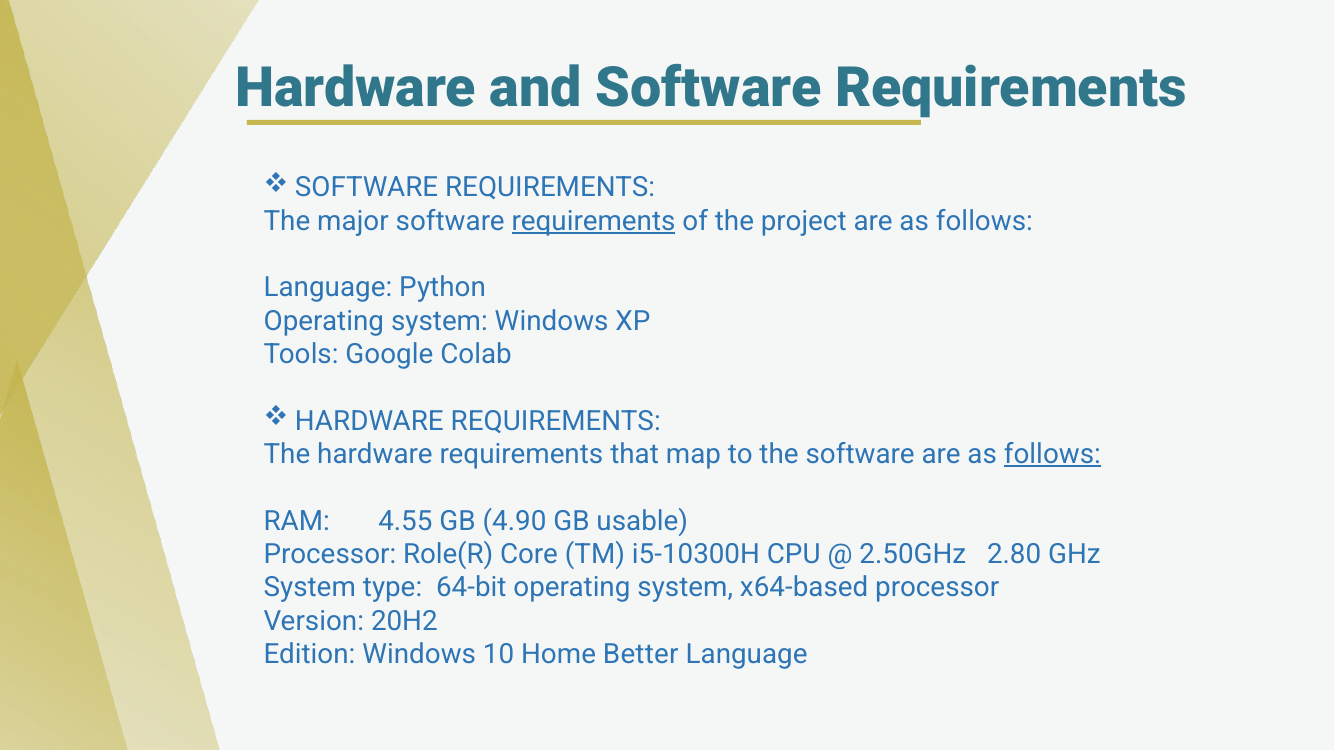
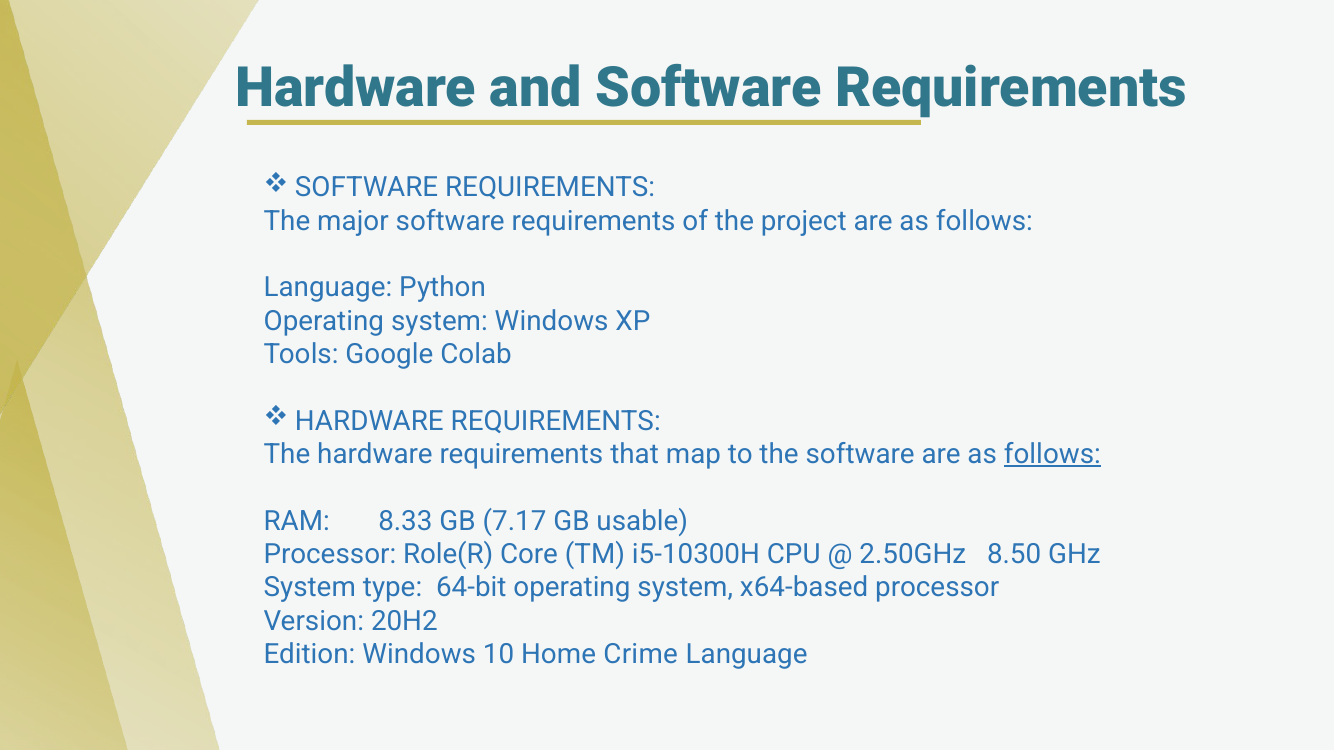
requirements at (594, 221) underline: present -> none
4.55: 4.55 -> 8.33
4.90: 4.90 -> 7.17
2.80: 2.80 -> 8.50
Better: Better -> Crime
